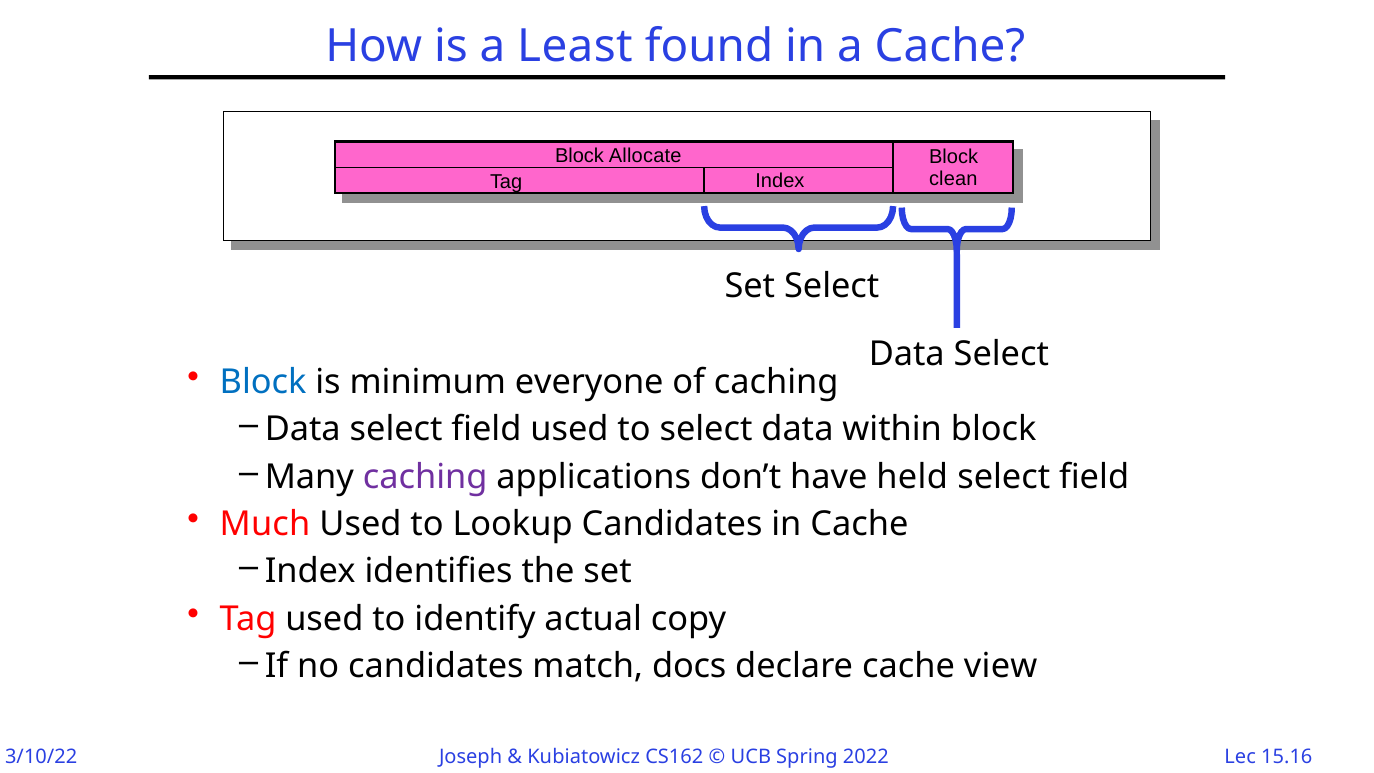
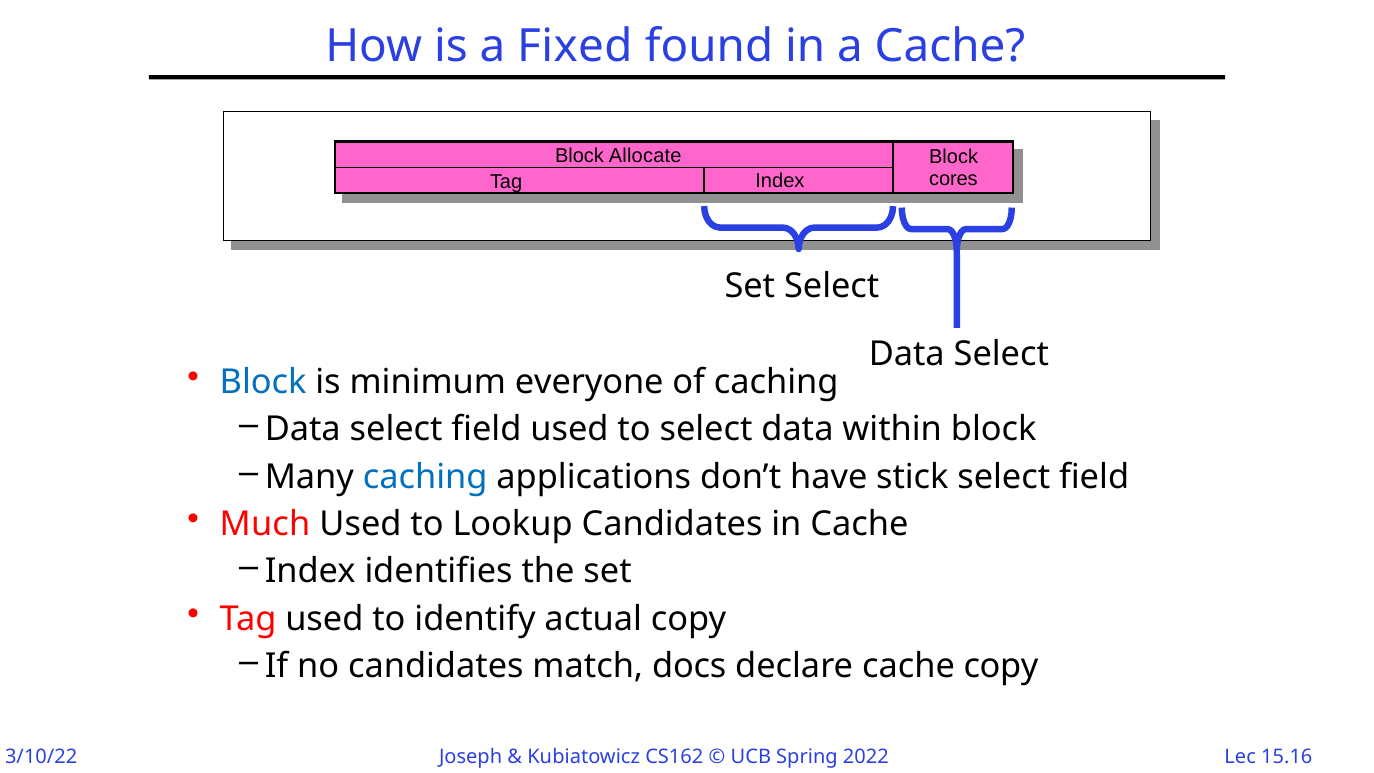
Least: Least -> Fixed
clean: clean -> cores
caching at (425, 477) colour: purple -> blue
held: held -> stick
cache view: view -> copy
